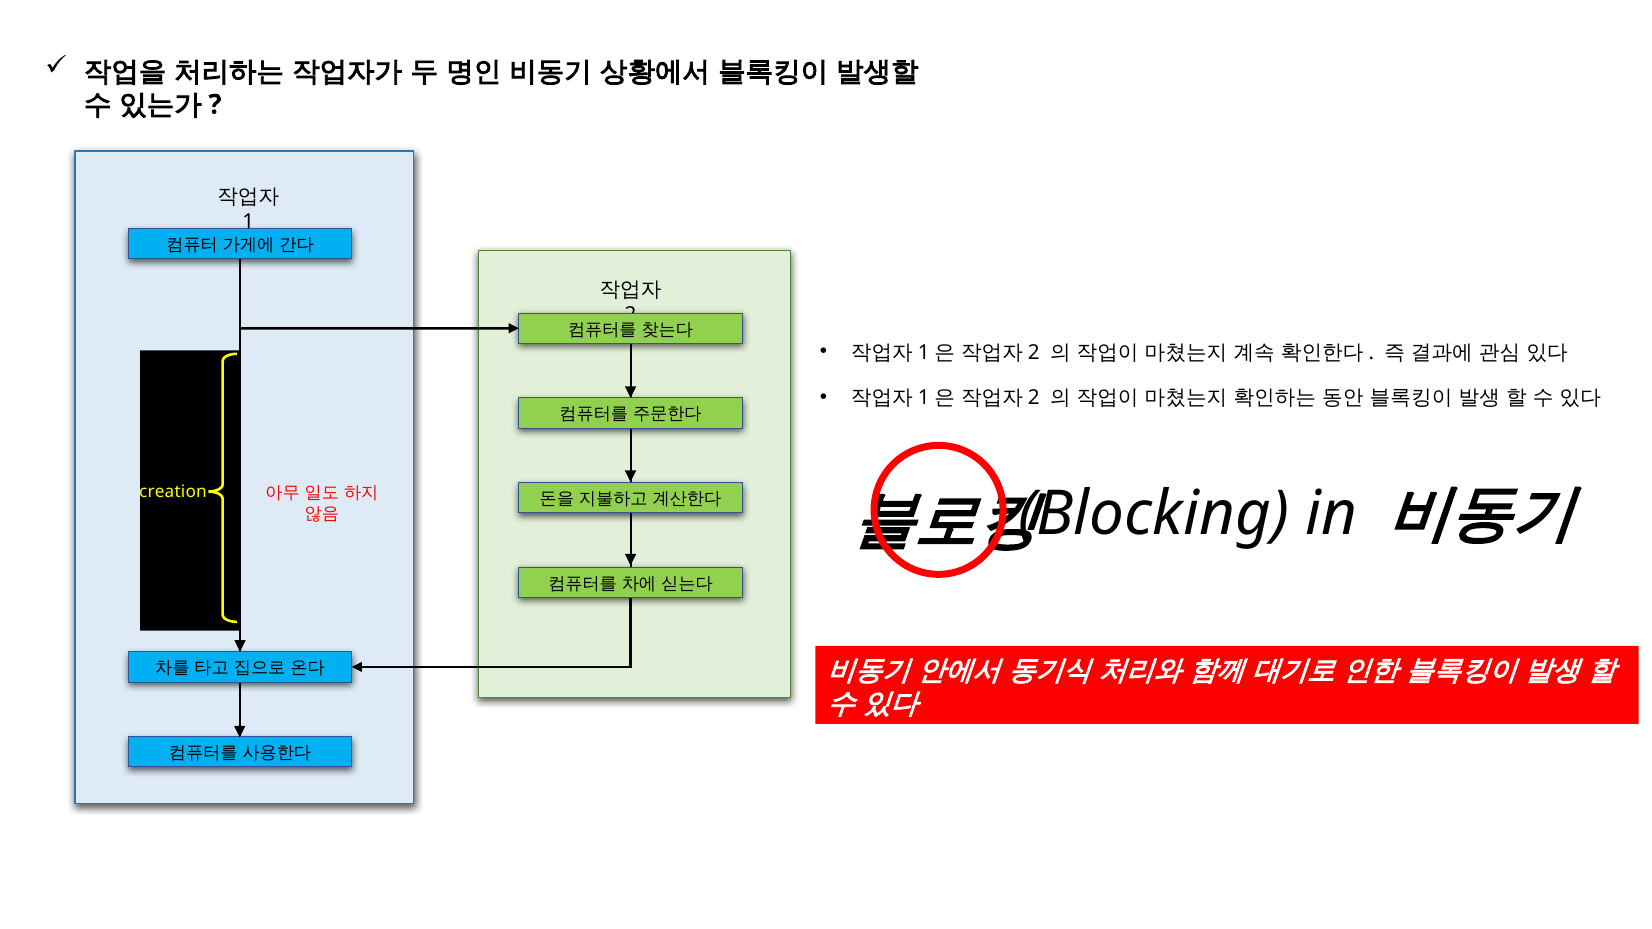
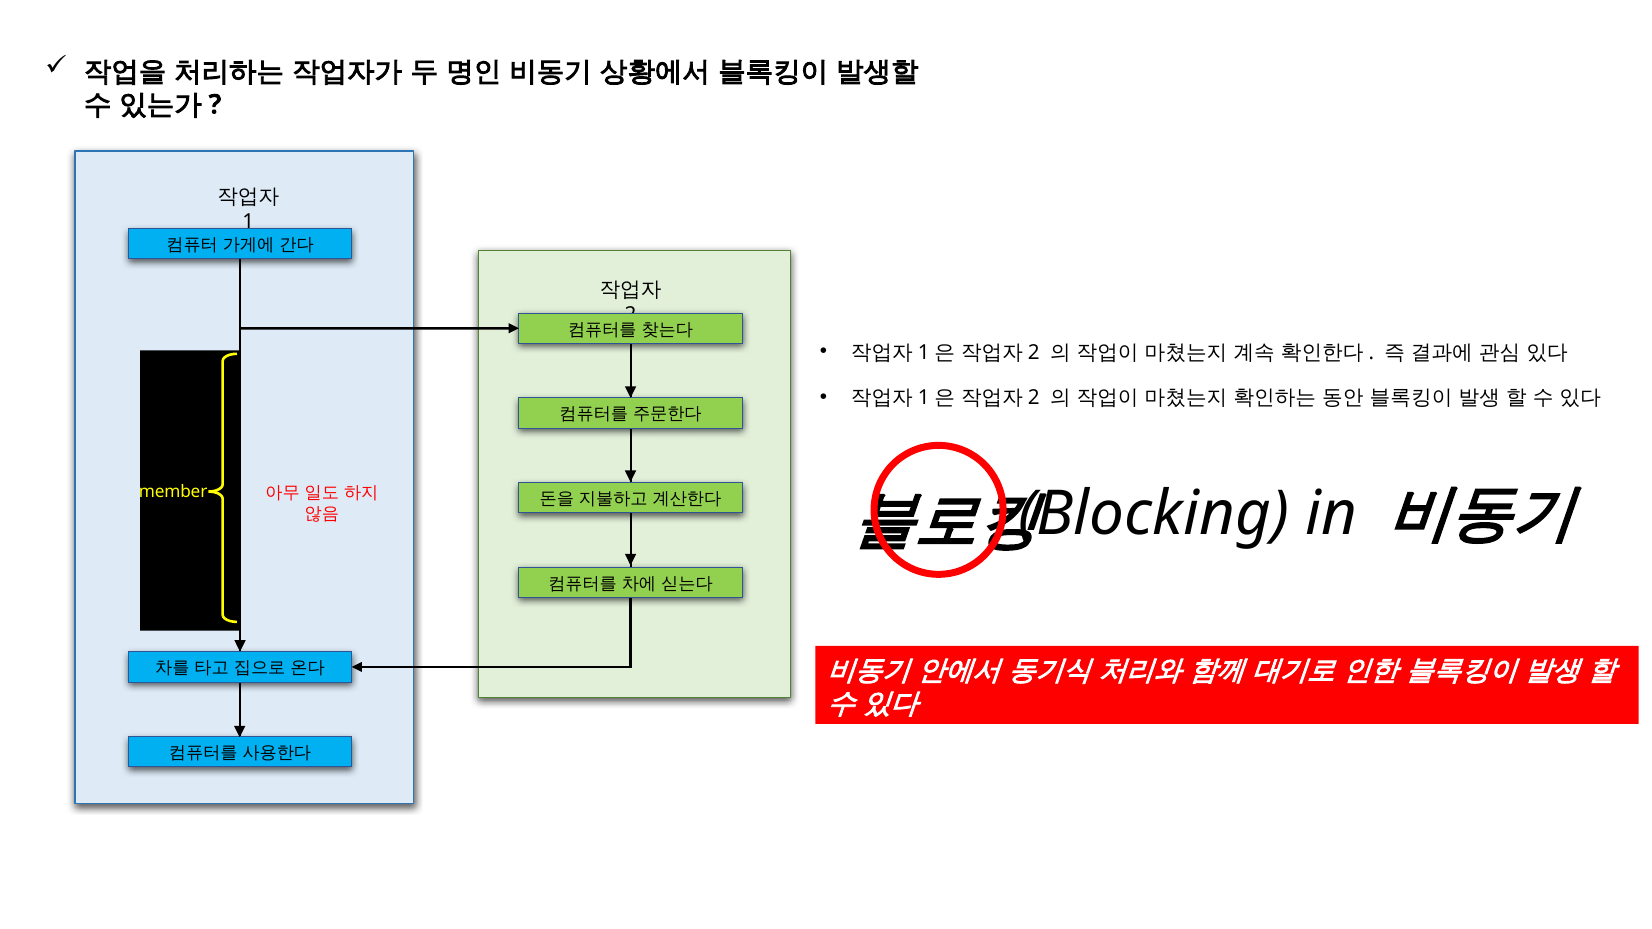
creation: creation -> member
